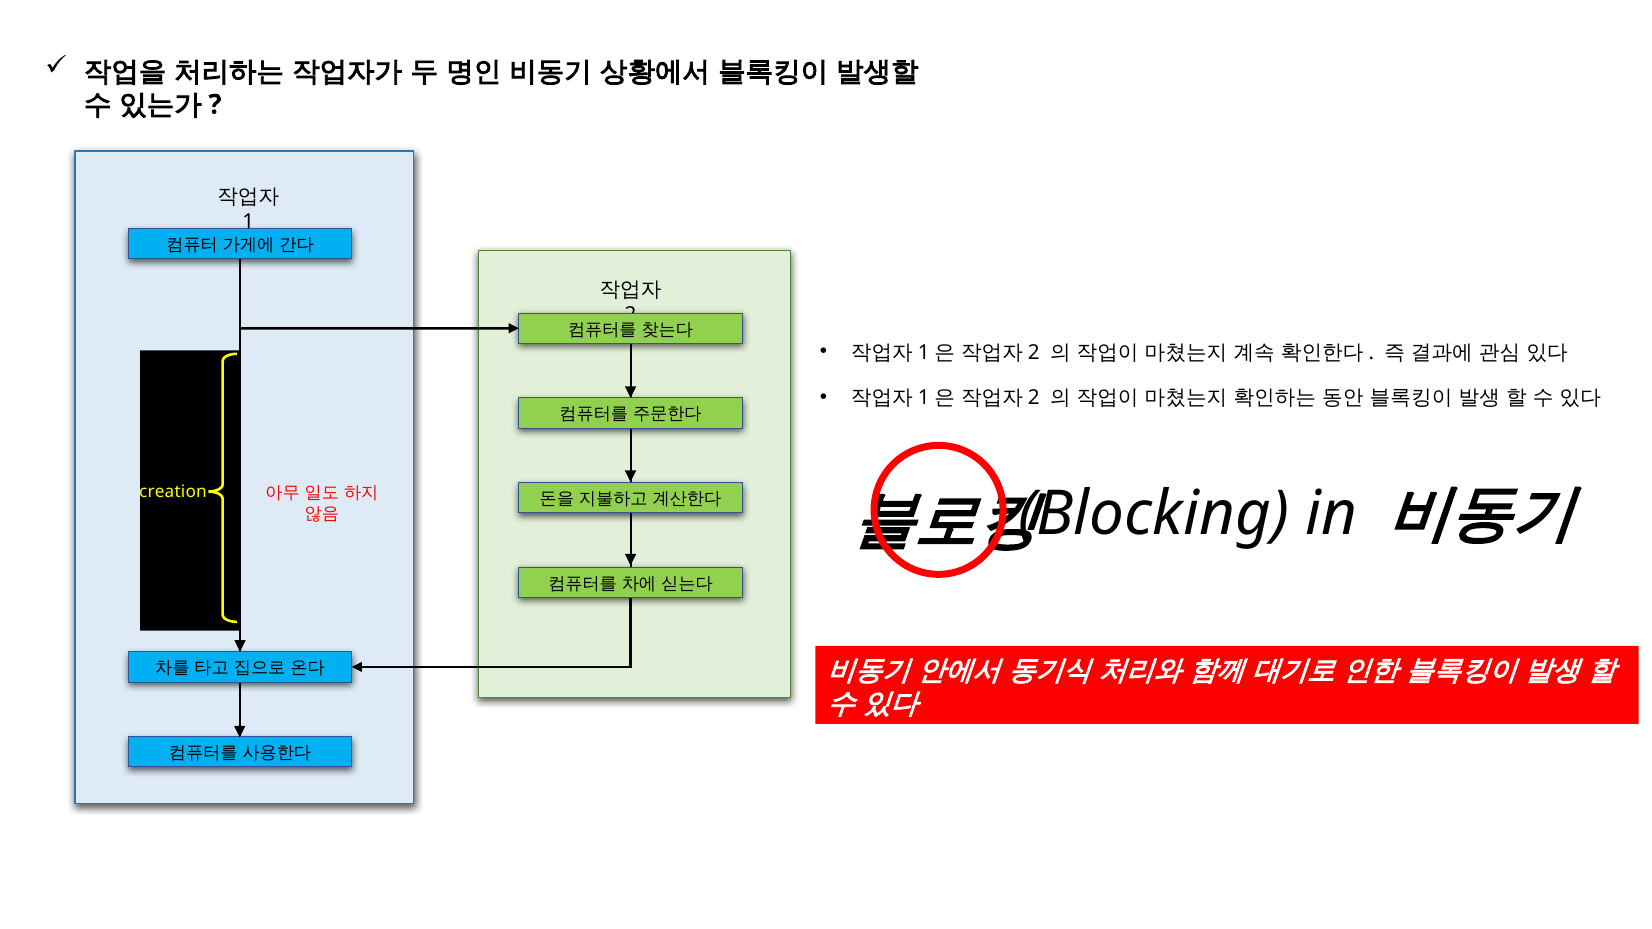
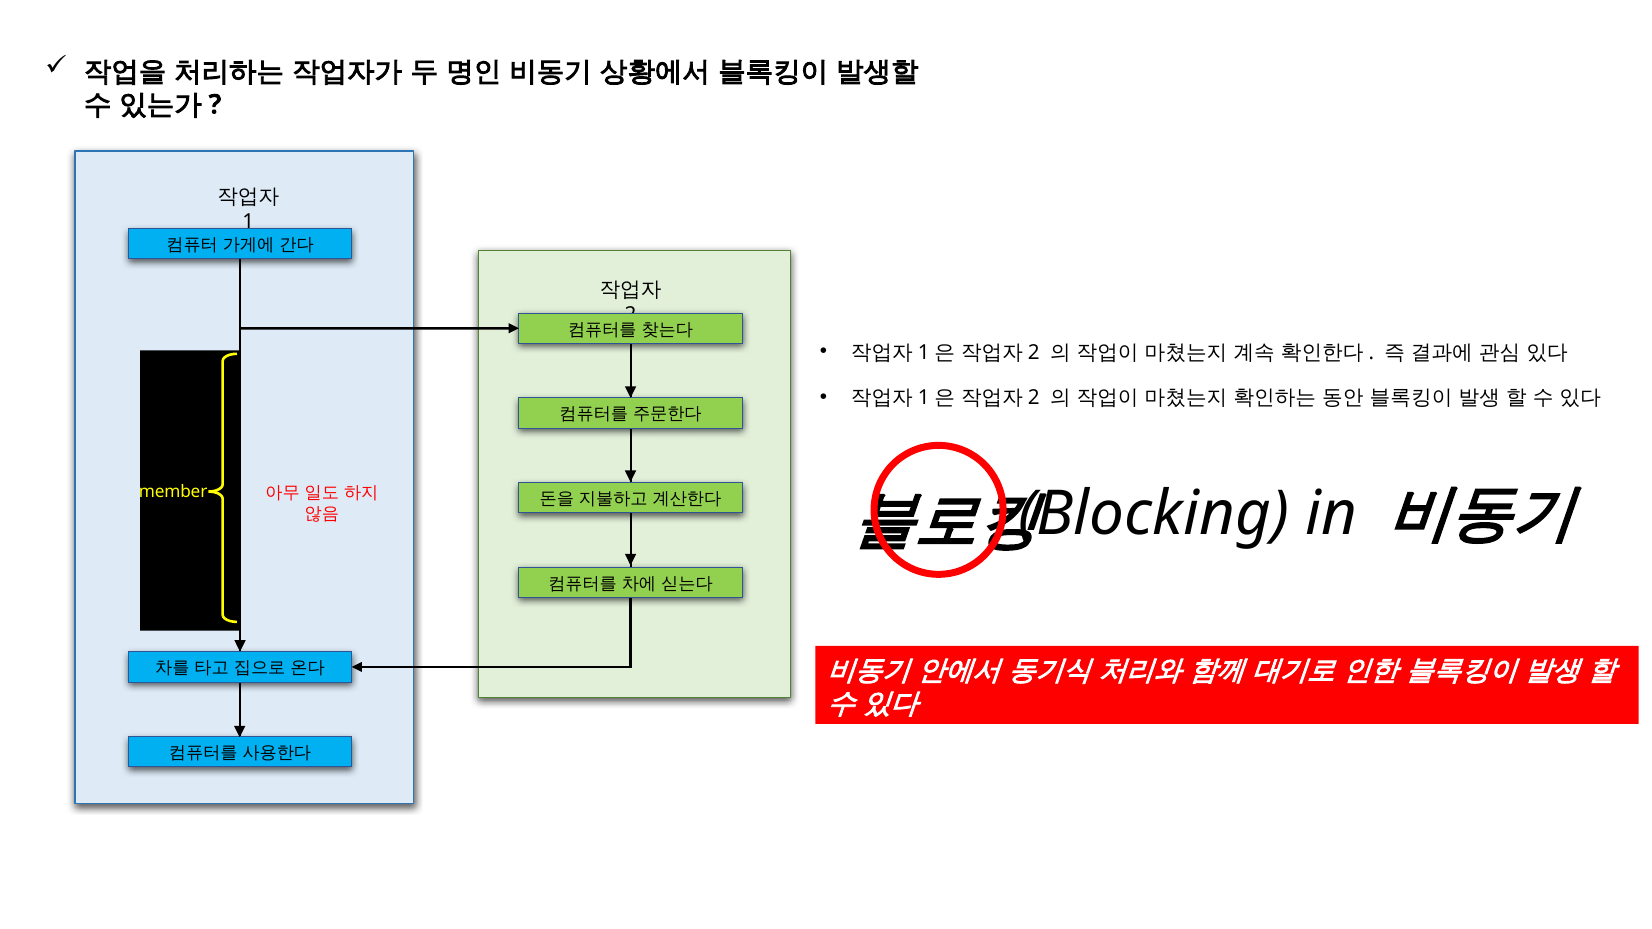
creation: creation -> member
